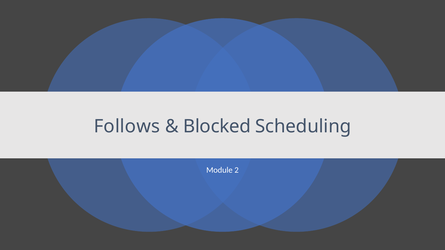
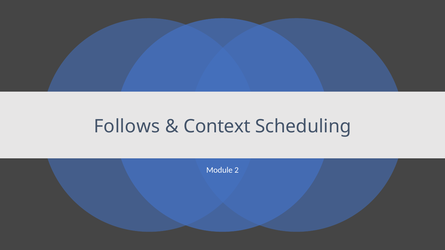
Blocked: Blocked -> Context
